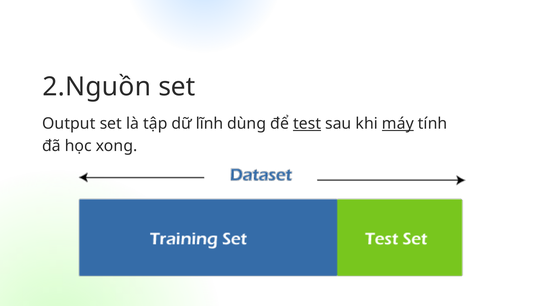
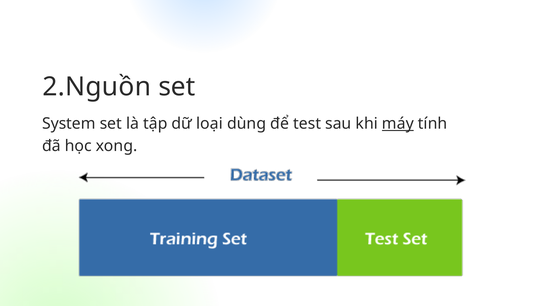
Output: Output -> System
lĩnh: lĩnh -> loại
test underline: present -> none
